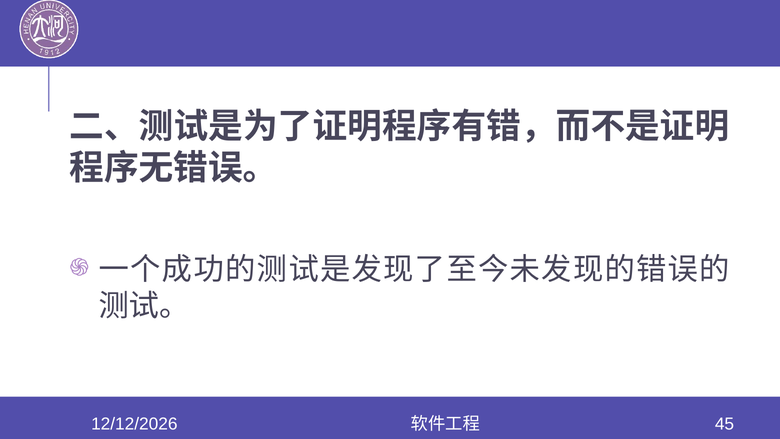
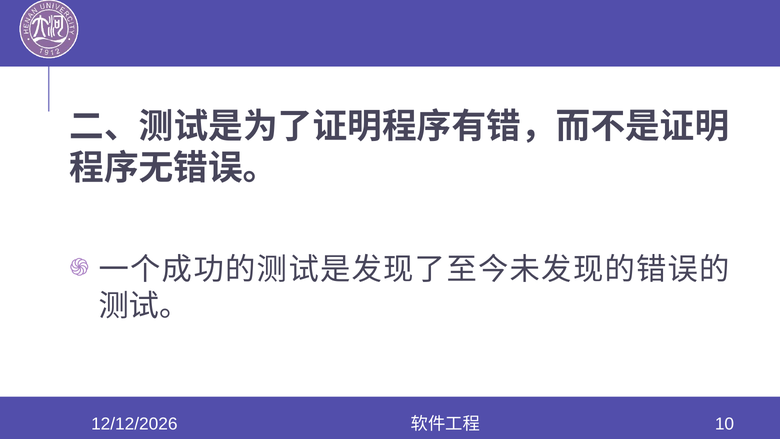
45: 45 -> 10
